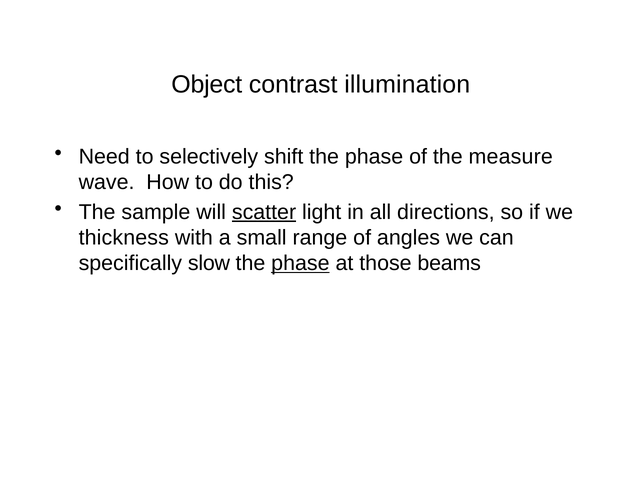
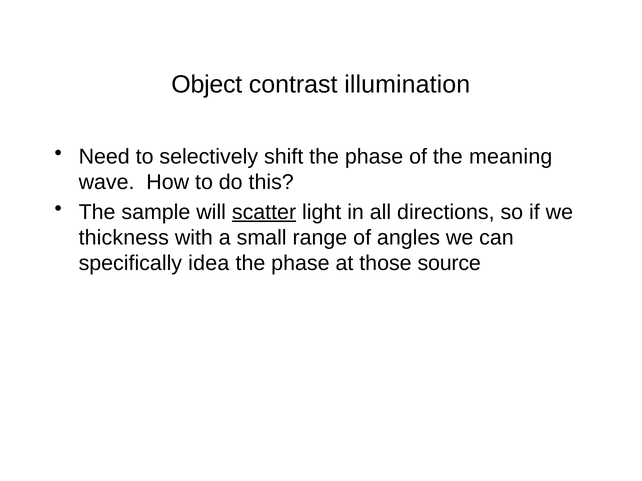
measure: measure -> meaning
slow: slow -> idea
phase at (300, 264) underline: present -> none
beams: beams -> source
